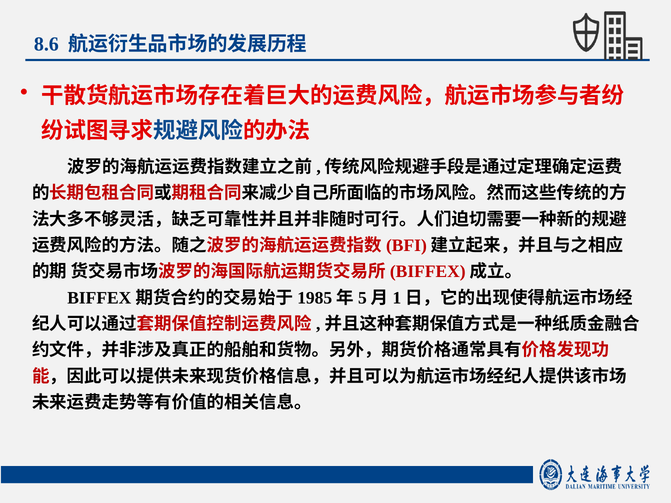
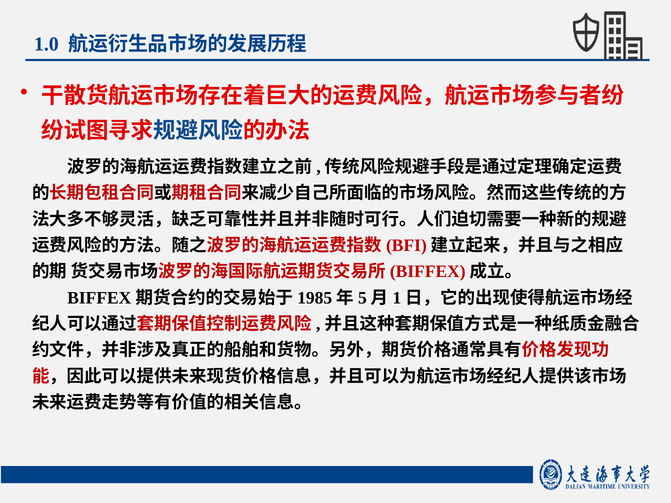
8.6: 8.6 -> 1.0
